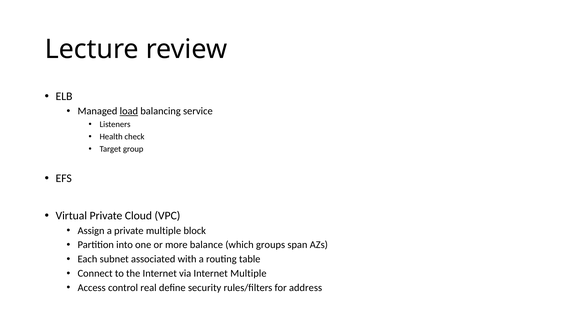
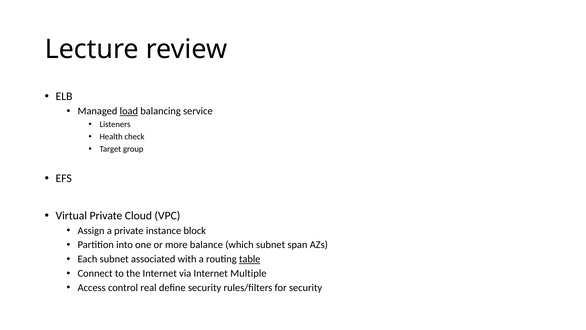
private multiple: multiple -> instance
which groups: groups -> subnet
table underline: none -> present
for address: address -> security
